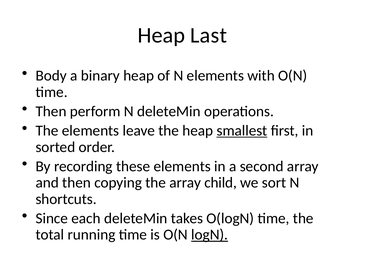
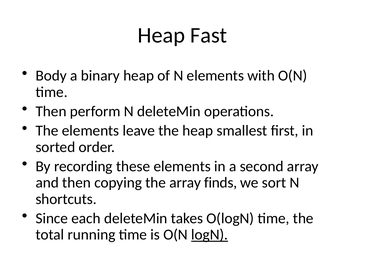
Last: Last -> Fast
smallest underline: present -> none
child: child -> finds
